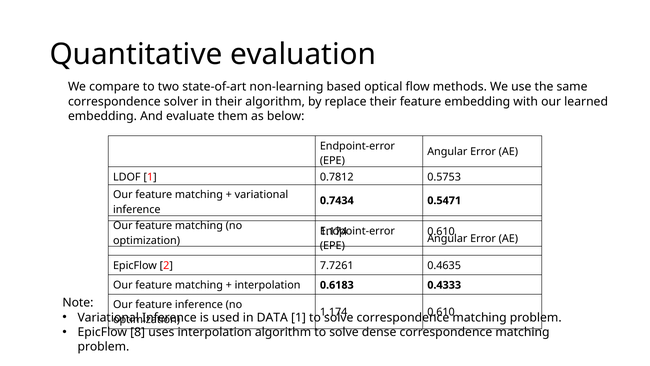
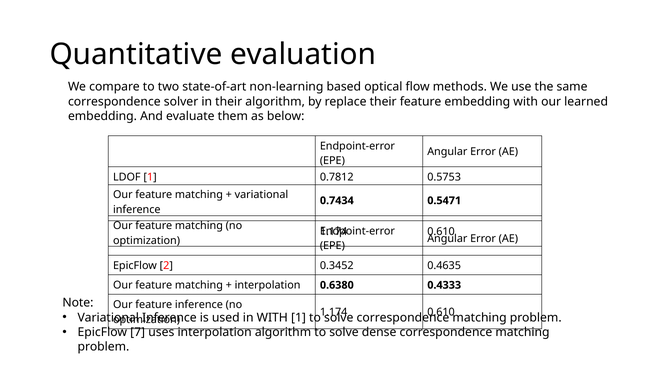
7.7261: 7.7261 -> 0.3452
0.6183: 0.6183 -> 0.6380
in DATA: DATA -> WITH
8: 8 -> 7
